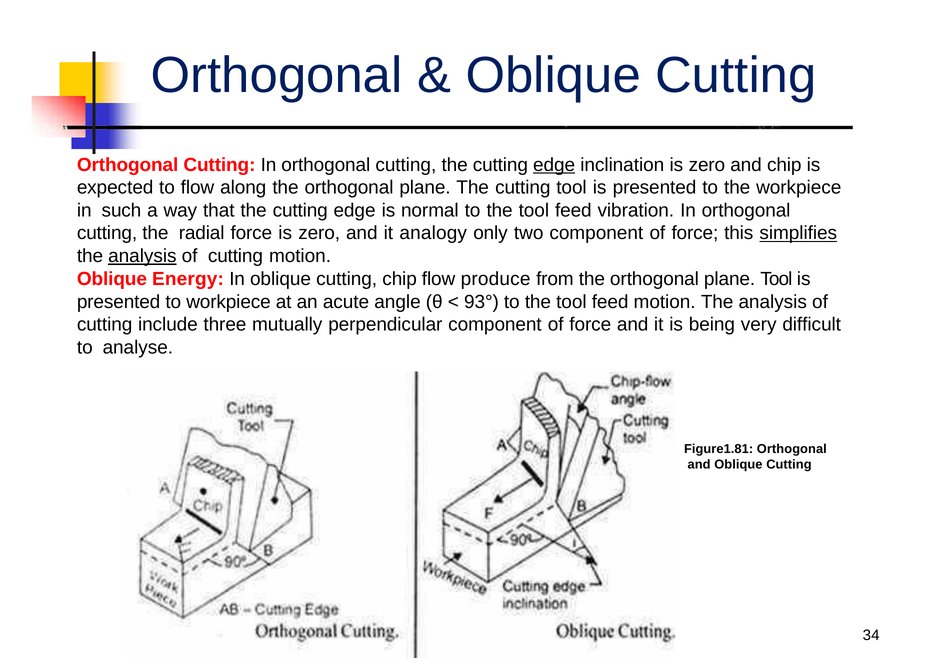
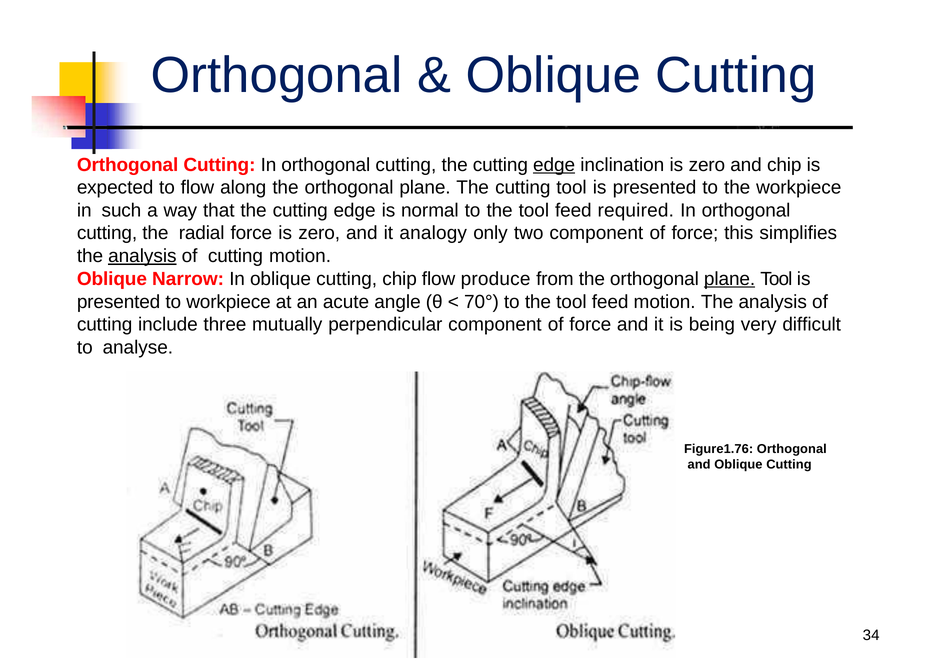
vibration: vibration -> required
simplifies underline: present -> none
Energy: Energy -> Narrow
plane at (730, 279) underline: none -> present
93°: 93° -> 70°
Figure1.81: Figure1.81 -> Figure1.76
